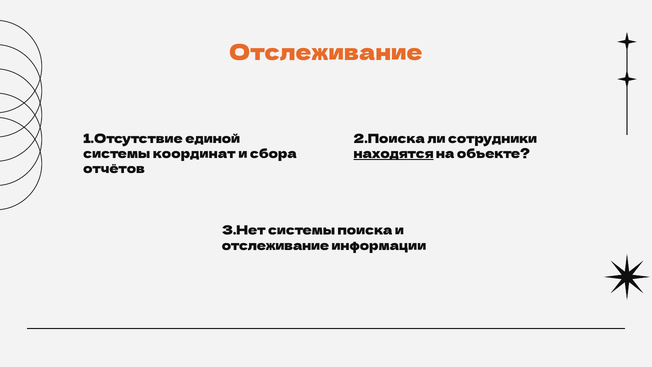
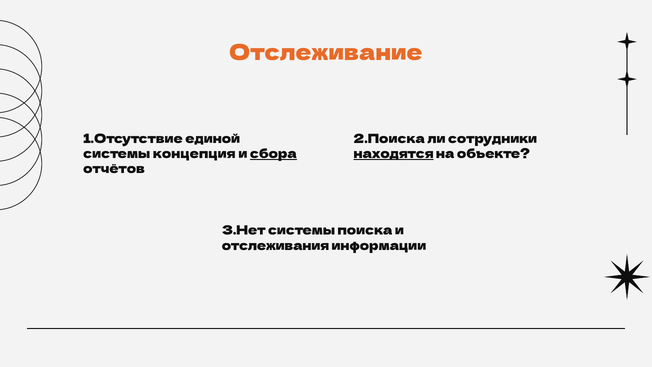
координат: координат -> концепция
сбора underline: none -> present
отслеживание at (275, 246): отслеживание -> отслеживания
